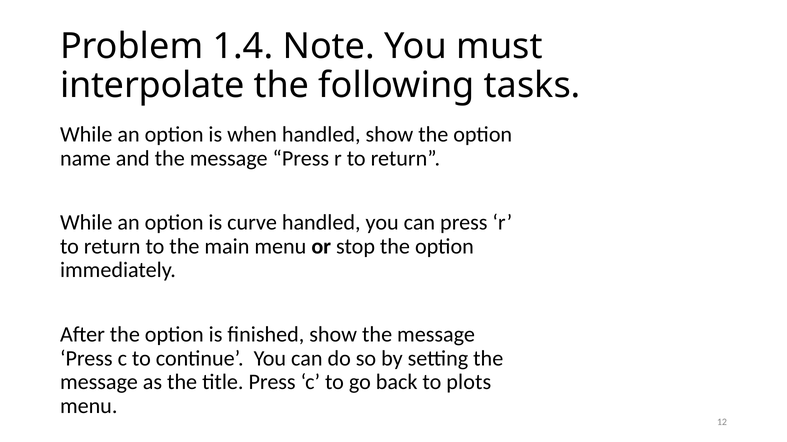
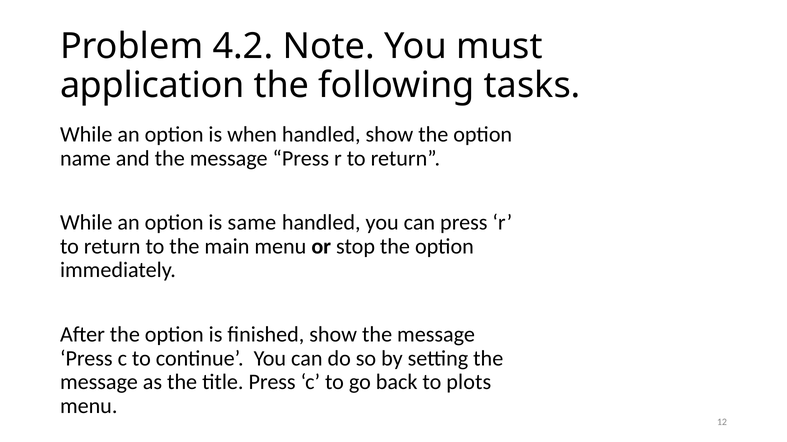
1.4: 1.4 -> 4.2
interpolate: interpolate -> application
curve: curve -> same
